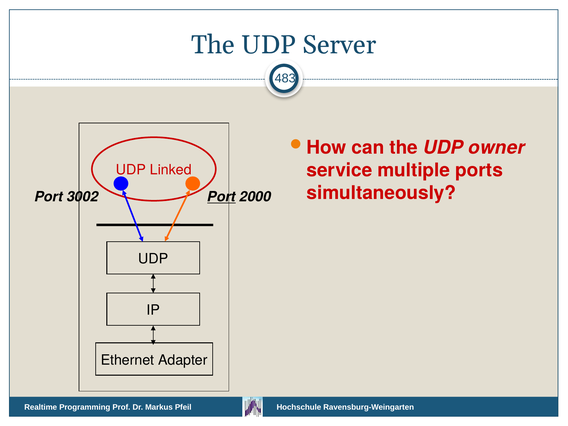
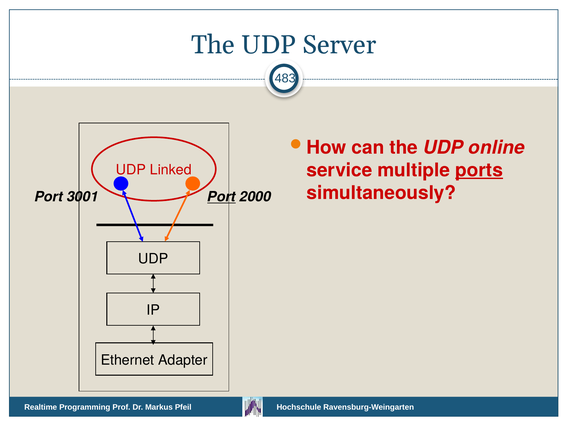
owner: owner -> online
ports underline: none -> present
3002: 3002 -> 3001
